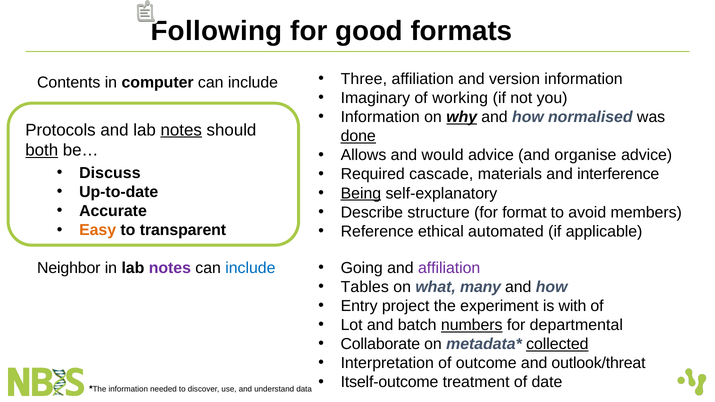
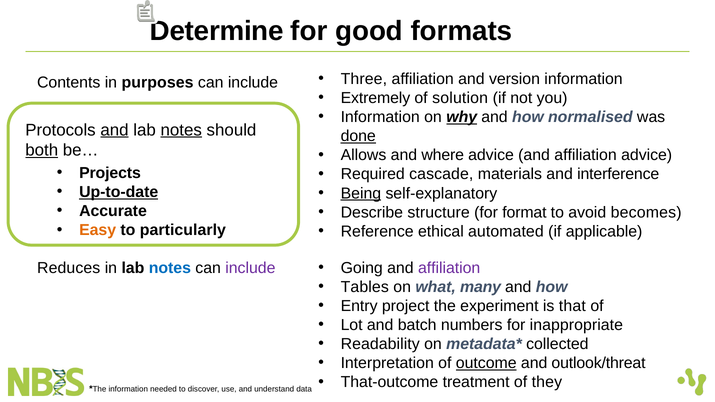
Following: Following -> Determine
computer: computer -> purposes
Imaginary: Imaginary -> Extremely
working: working -> solution
and at (114, 130) underline: none -> present
would: would -> where
advice and organise: organise -> affiliation
Discuss: Discuss -> Projects
Up-to-date underline: none -> present
members: members -> becomes
transparent: transparent -> particularly
Neighbor: Neighbor -> Reduces
notes at (170, 268) colour: purple -> blue
include at (250, 268) colour: blue -> purple
with: with -> that
numbers underline: present -> none
departmental: departmental -> inappropriate
Collaborate: Collaborate -> Readability
collected underline: present -> none
outcome underline: none -> present
Itself-outcome: Itself-outcome -> That-outcome
date: date -> they
